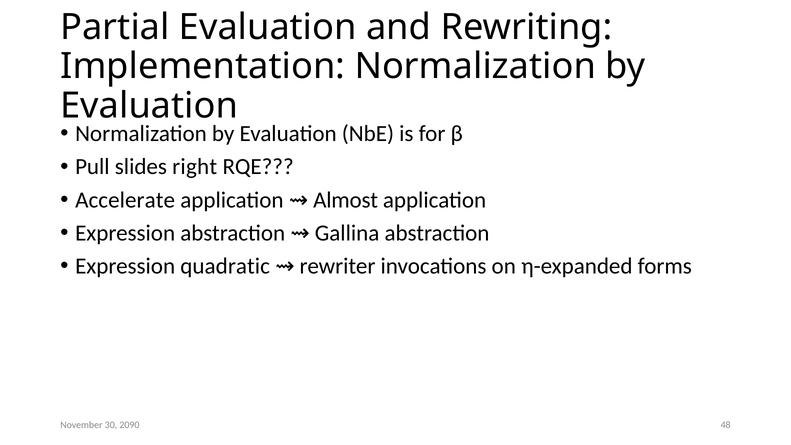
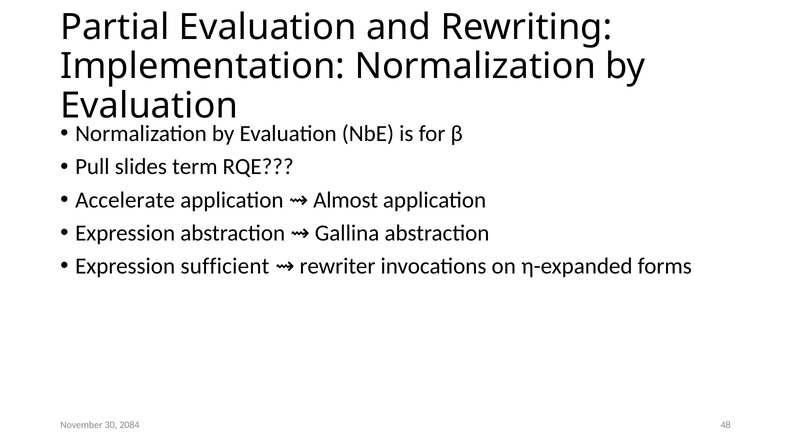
right: right -> term
quadratic: quadratic -> sufficient
2090: 2090 -> 2084
